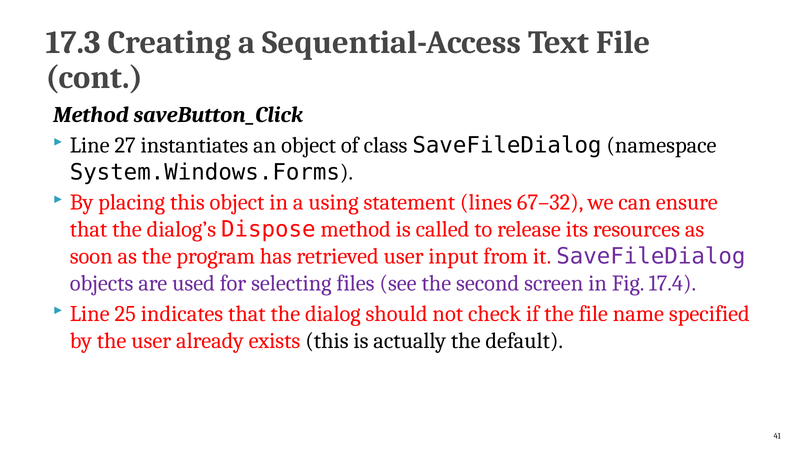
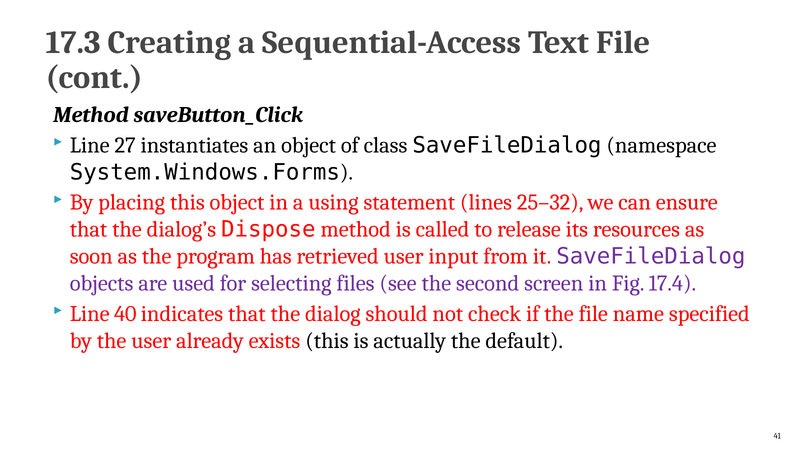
67–32: 67–32 -> 25–32
25: 25 -> 40
